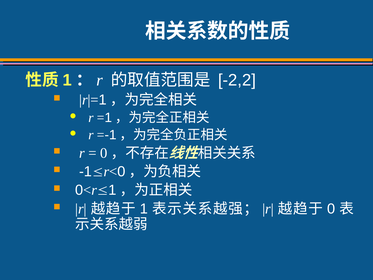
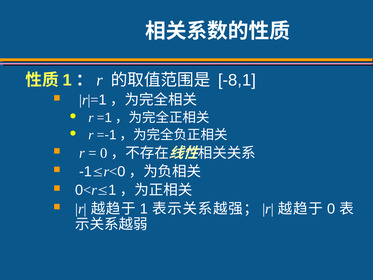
-2,2: -2,2 -> -8,1
